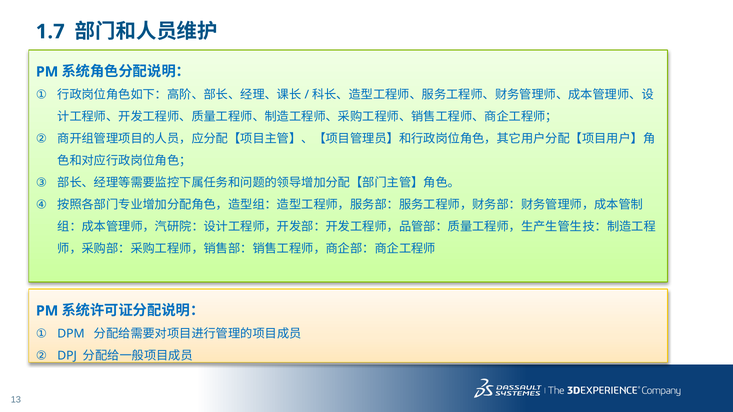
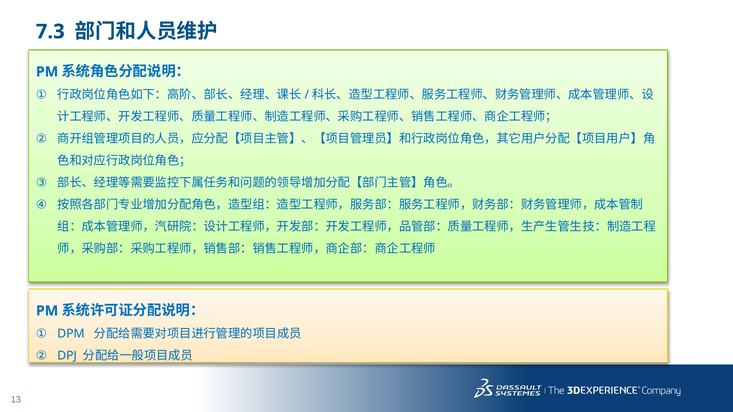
1.7: 1.7 -> 7.3
